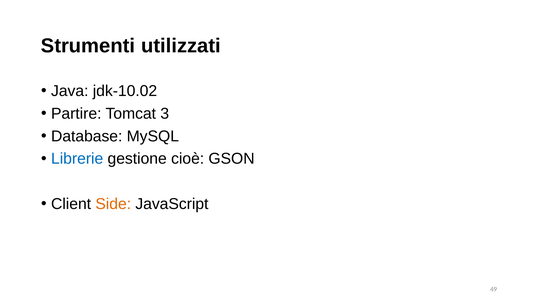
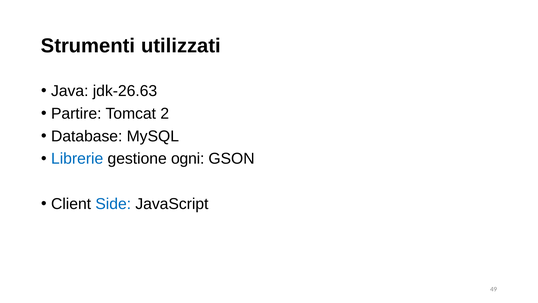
jdk-10.02: jdk-10.02 -> jdk-26.63
3: 3 -> 2
cioè: cioè -> ogni
Side colour: orange -> blue
